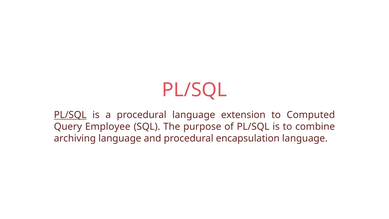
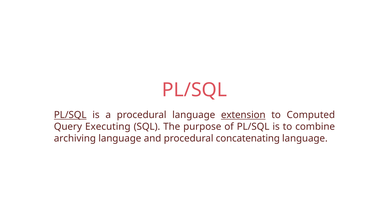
extension underline: none -> present
Employee: Employee -> Executing
encapsulation: encapsulation -> concatenating
